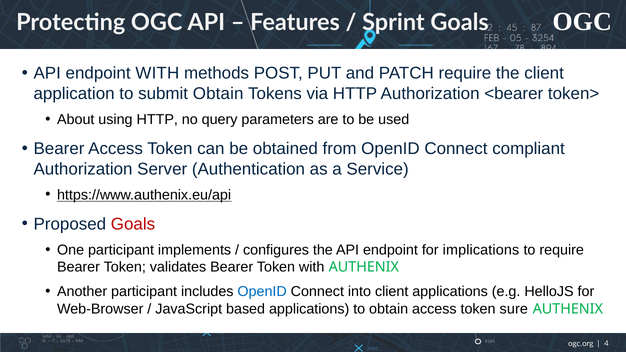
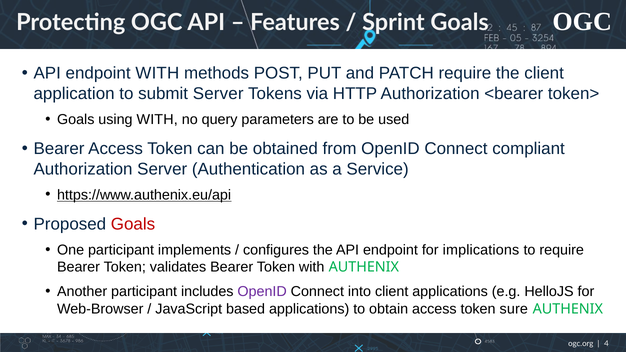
submit Obtain: Obtain -> Server
About at (76, 119): About -> Goals
using HTTP: HTTP -> WITH
OpenID at (262, 292) colour: blue -> purple
